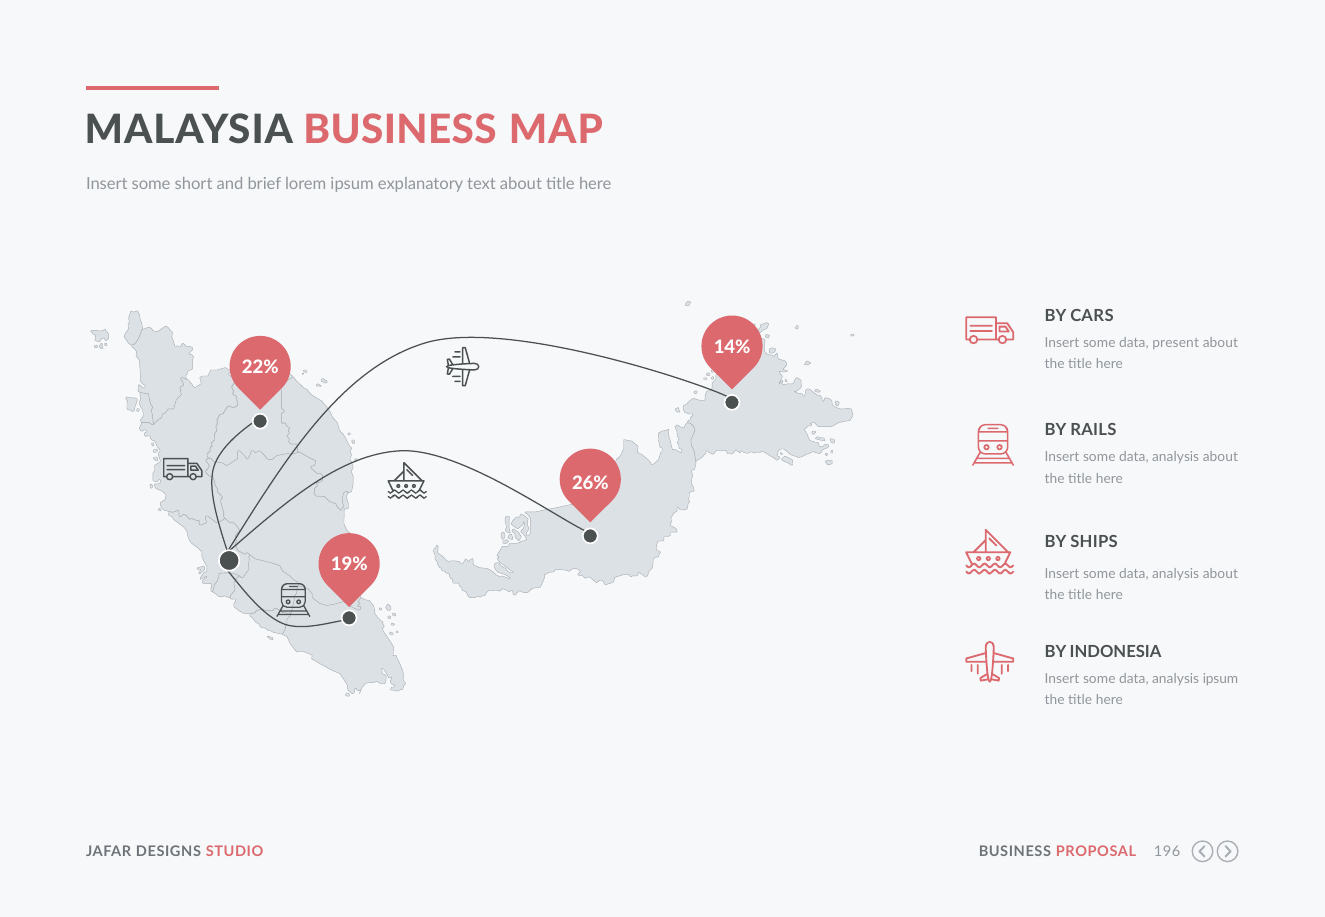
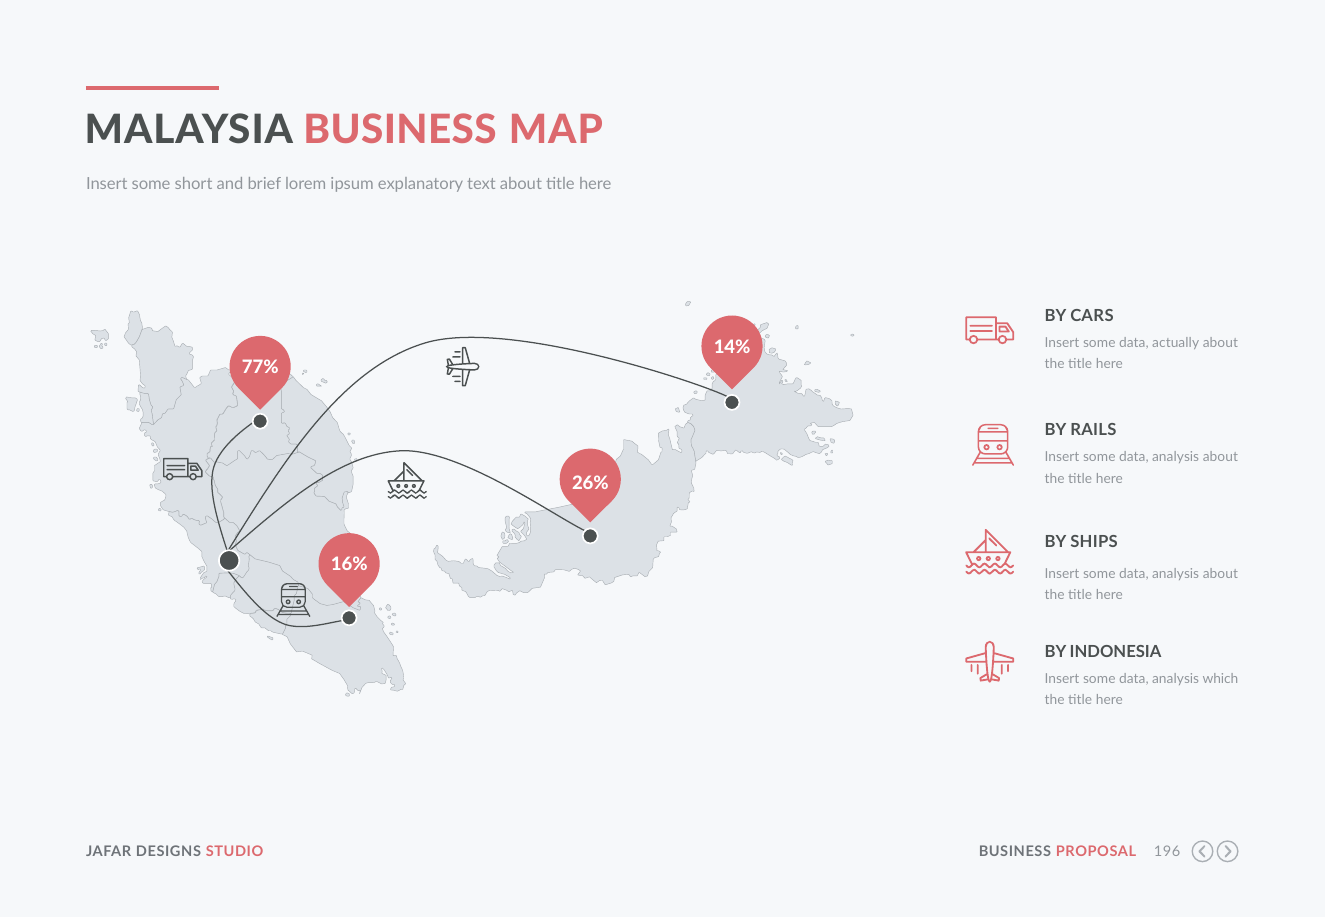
present: present -> actually
22%: 22% -> 77%
19%: 19% -> 16%
analysis ipsum: ipsum -> which
